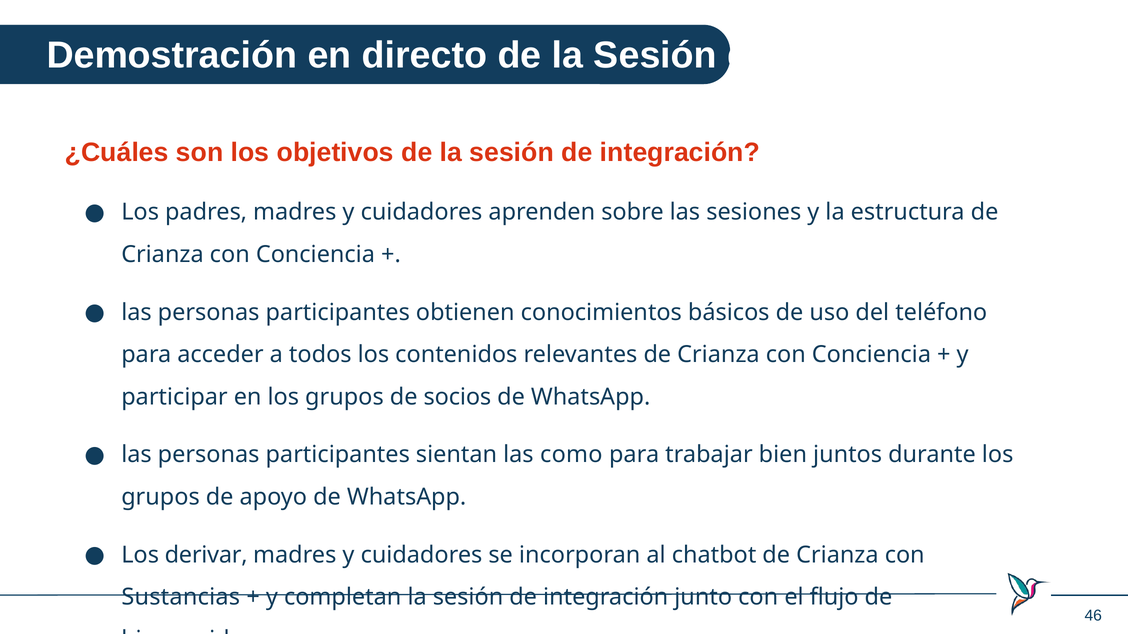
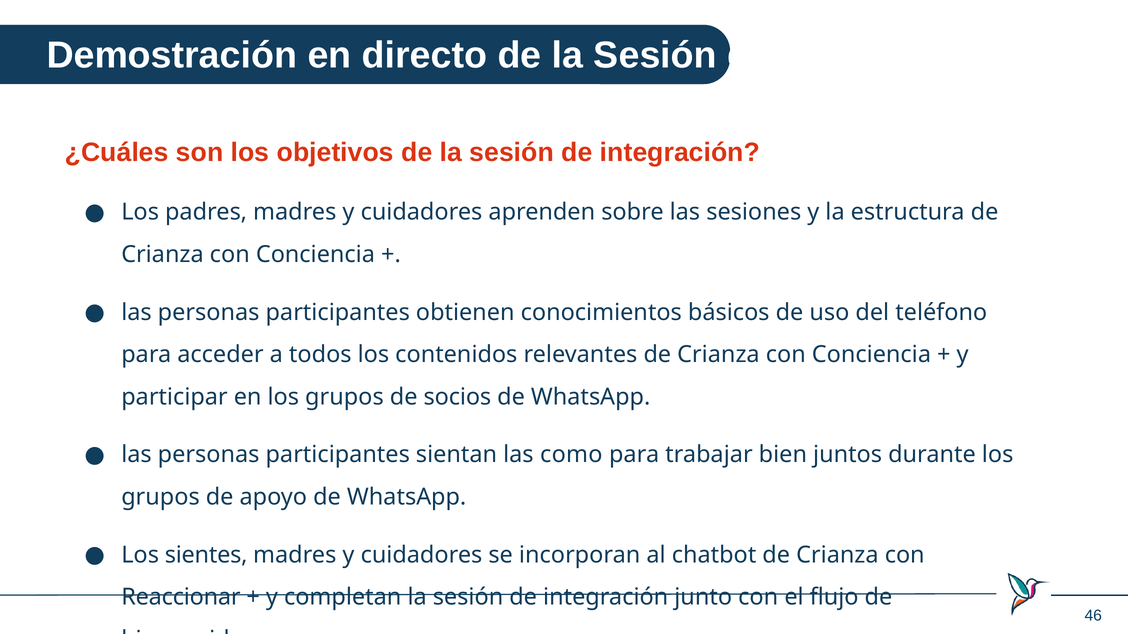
derivar: derivar -> sientes
Sustancias: Sustancias -> Reaccionar
